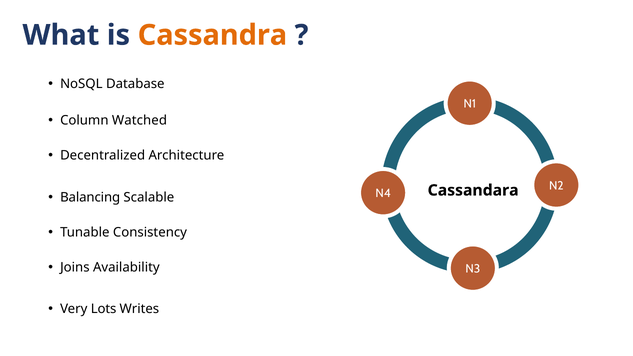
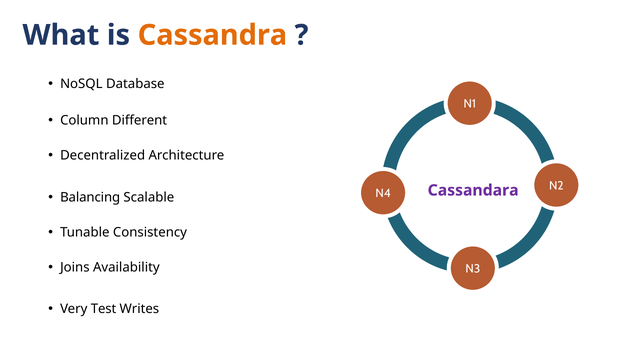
Watched: Watched -> Different
Cassandara colour: black -> purple
Lots: Lots -> Test
